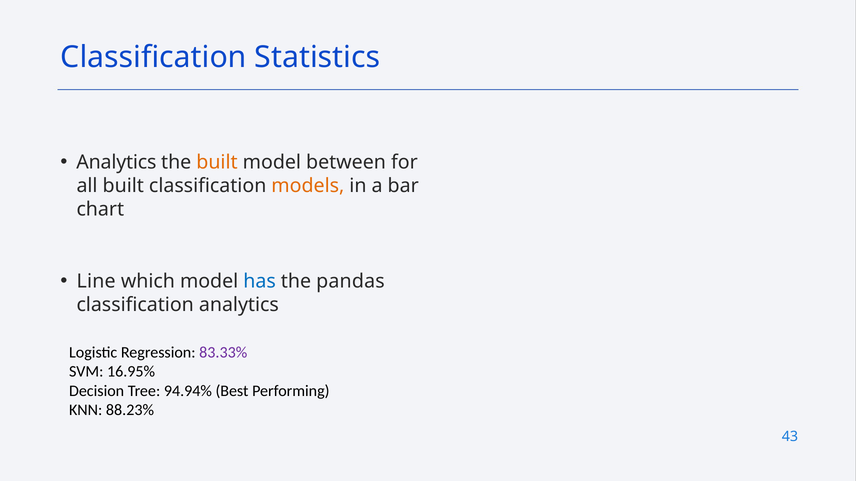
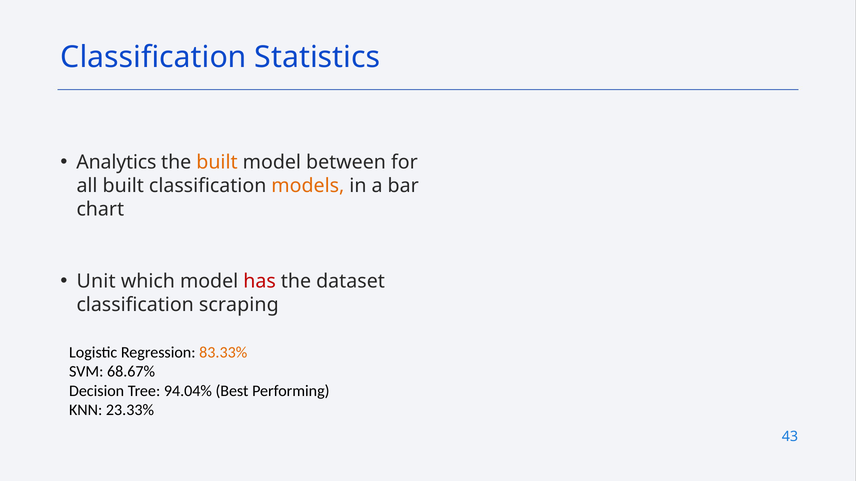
Line: Line -> Unit
has colour: blue -> red
pandas: pandas -> dataset
classification analytics: analytics -> scraping
83.33% colour: purple -> orange
16.95%: 16.95% -> 68.67%
94.94%: 94.94% -> 94.04%
88.23%: 88.23% -> 23.33%
